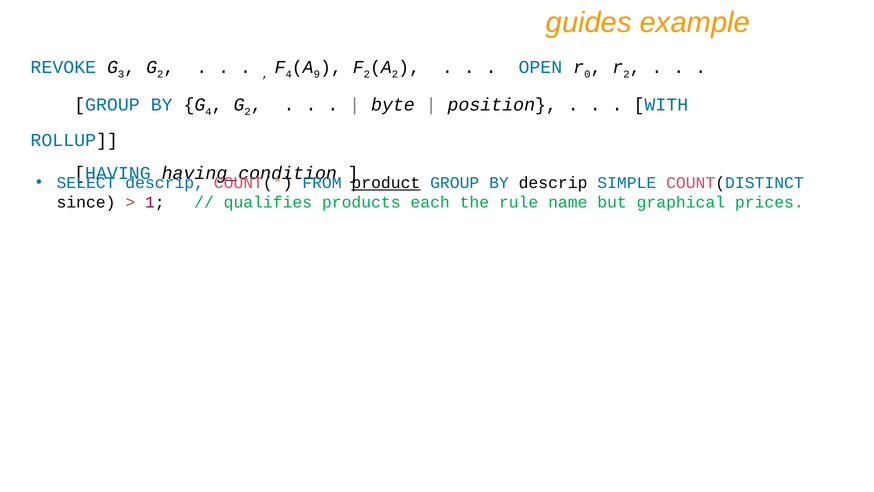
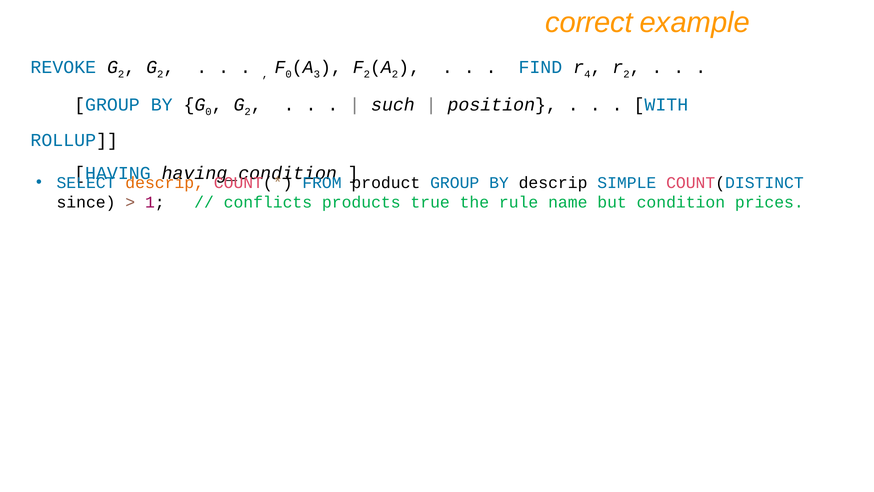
guides: guides -> correct
3 at (121, 74): 3 -> 2
4 at (289, 74): 4 -> 0
9: 9 -> 3
OPEN: OPEN -> FIND
0: 0 -> 4
4 at (209, 111): 4 -> 0
byte: byte -> such
descrip at (165, 183) colour: blue -> orange
product underline: present -> none
qualifies: qualifies -> conflicts
each: each -> true
graphical: graphical -> condition
